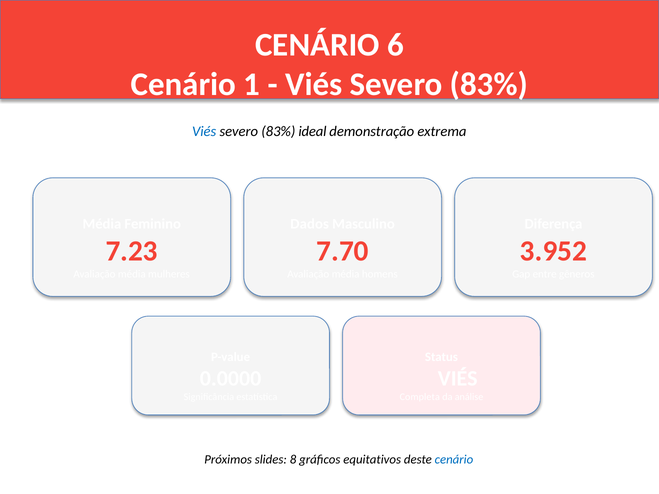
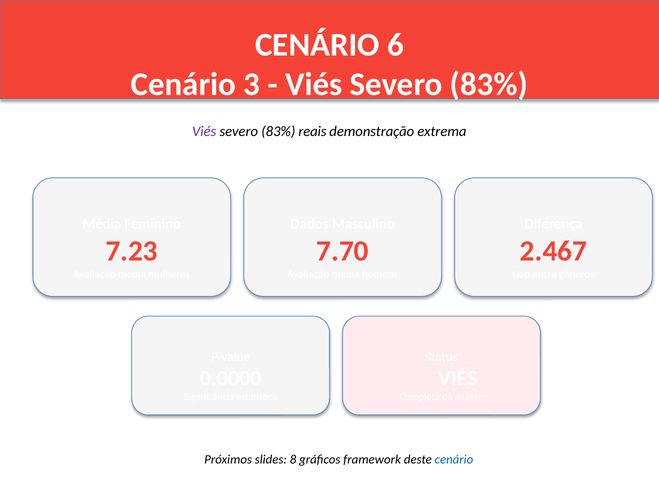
1: 1 -> 3
Viés at (204, 132) colour: blue -> purple
ideal: ideal -> reais
3.952: 3.952 -> 2.467
equitativos: equitativos -> framework
